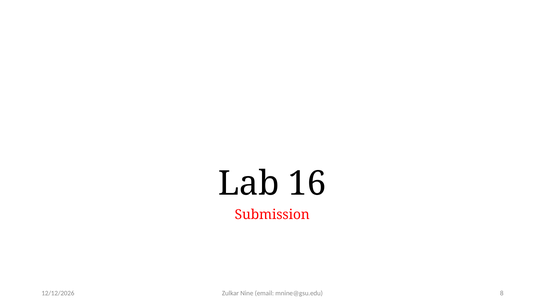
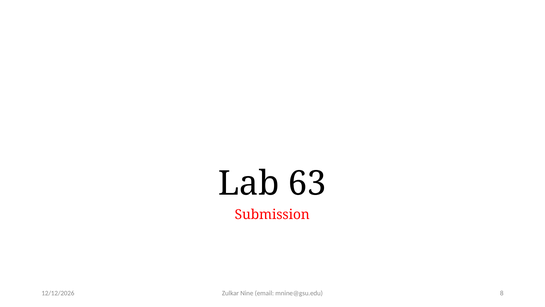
16: 16 -> 63
